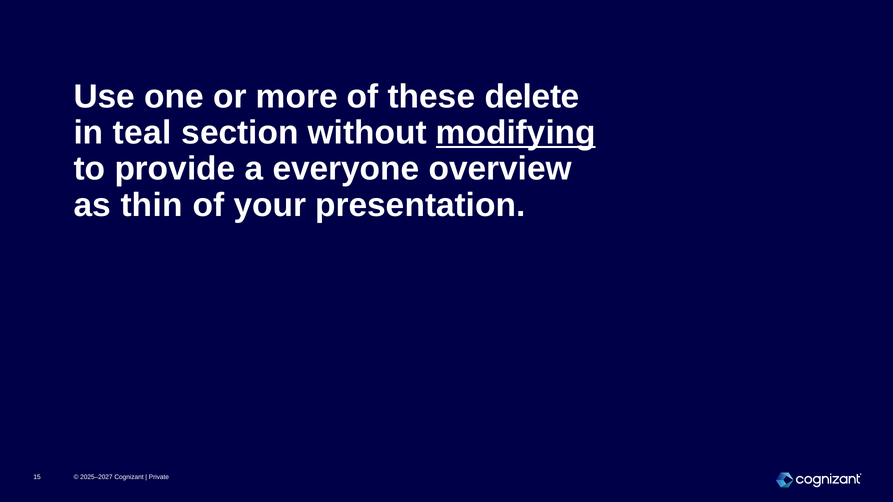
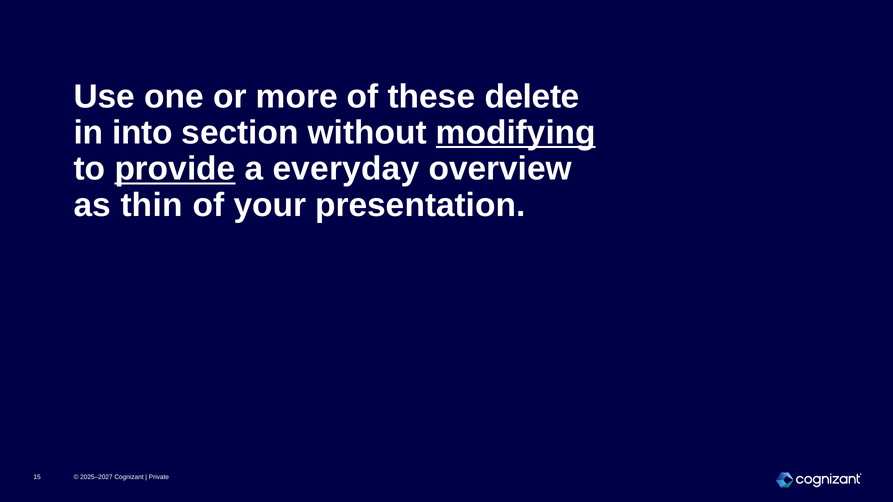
teal: teal -> into
provide underline: none -> present
everyone: everyone -> everyday
